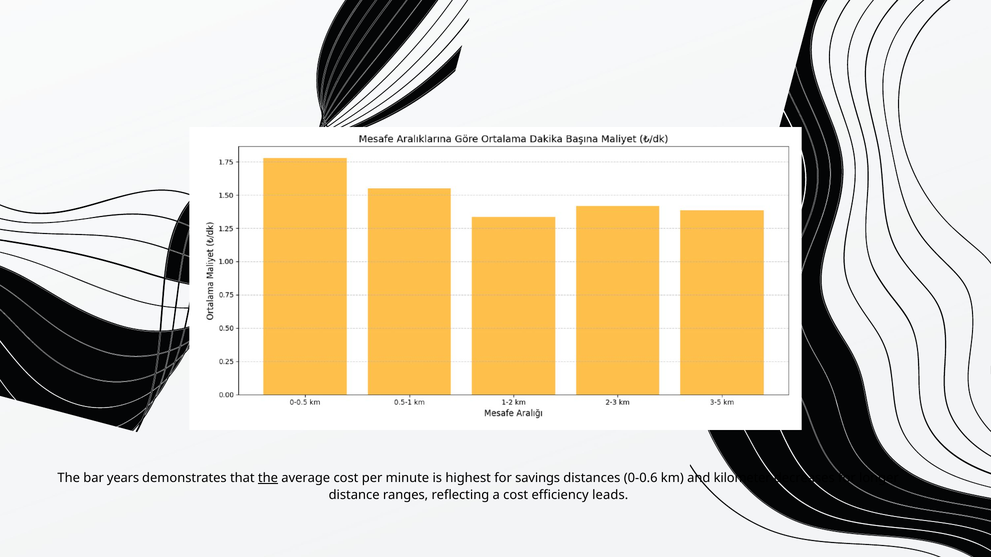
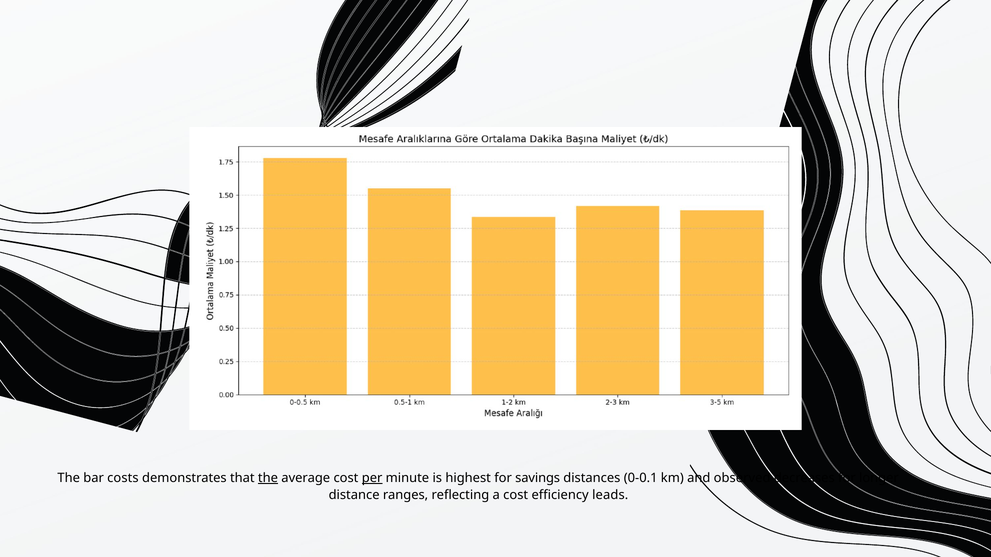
years: years -> costs
per underline: none -> present
0-0.6: 0-0.6 -> 0-0.1
kilometer: kilometer -> observed
